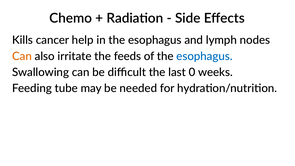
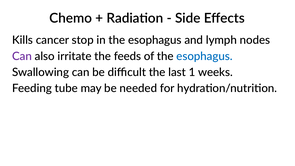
help: help -> stop
Can at (22, 56) colour: orange -> purple
0: 0 -> 1
